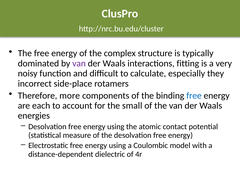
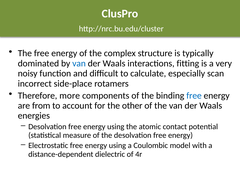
van at (79, 63) colour: purple -> blue
they: they -> scan
each: each -> from
small: small -> other
